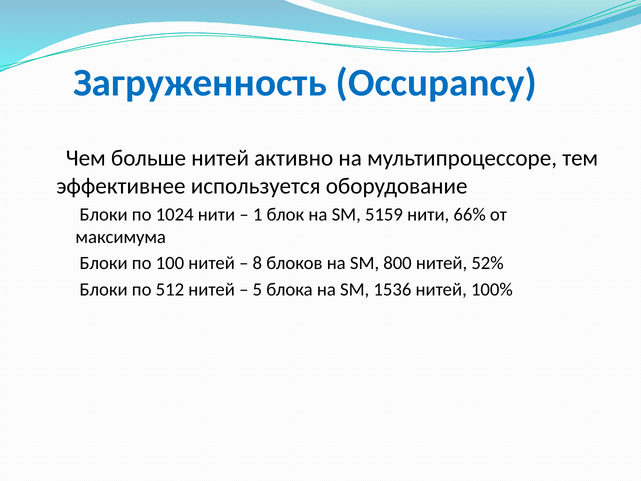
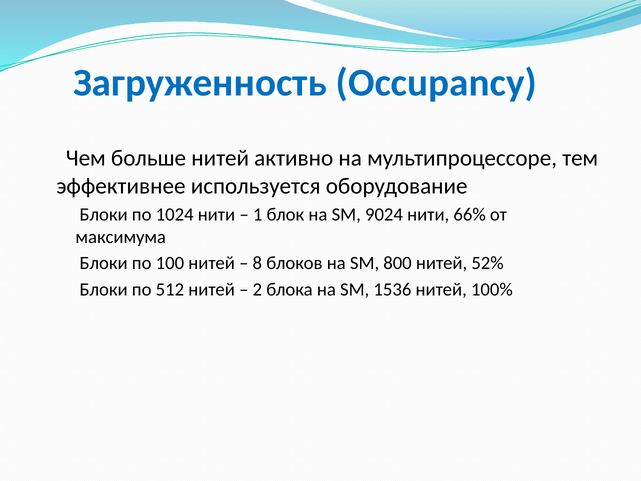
5159: 5159 -> 9024
5: 5 -> 2
